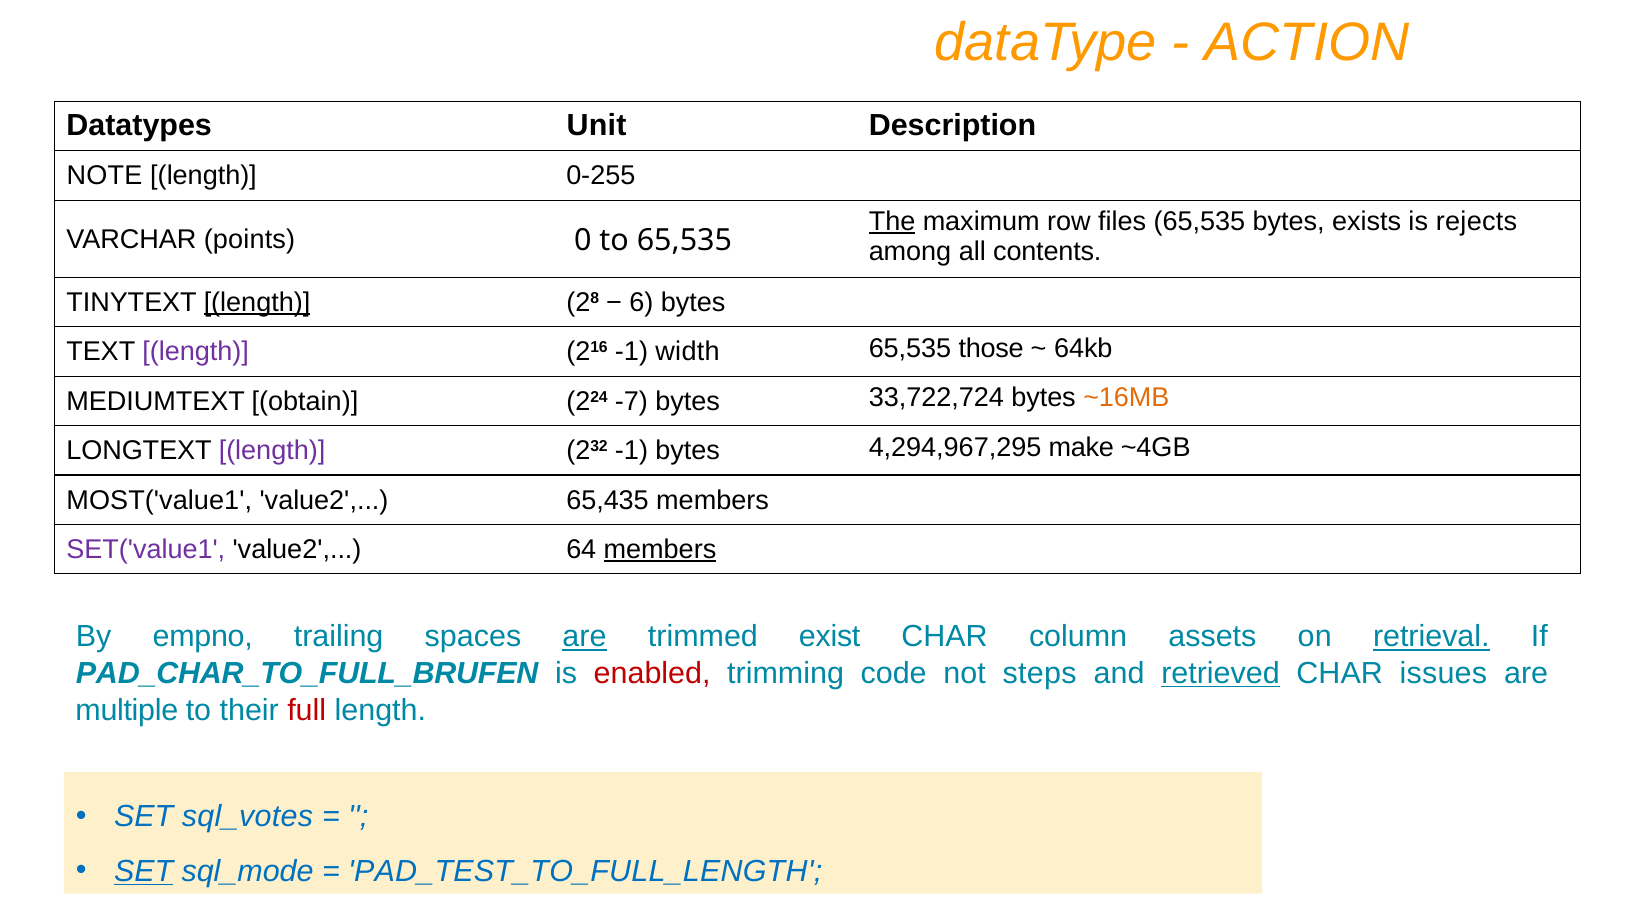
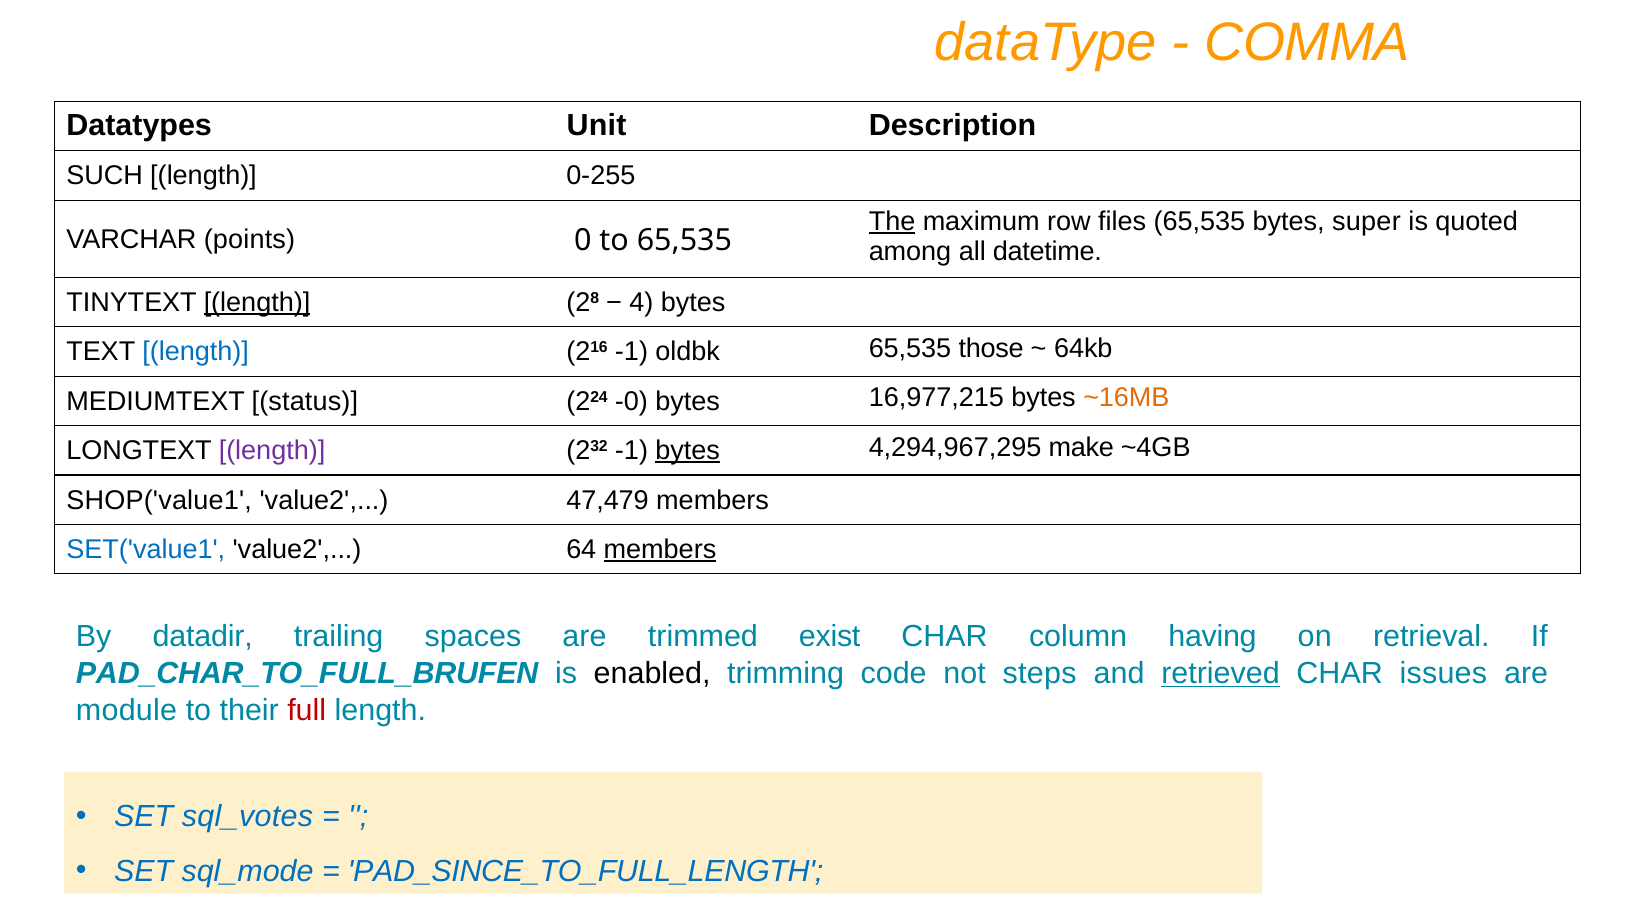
ACTION: ACTION -> COMMA
NOTE: NOTE -> SUCH
exists: exists -> super
rejects: rejects -> quoted
contents: contents -> datetime
6: 6 -> 4
length at (196, 352) colour: purple -> blue
width: width -> oldbk
obtain: obtain -> status
-7: -7 -> -0
33,722,724: 33,722,724 -> 16,977,215
bytes at (688, 451) underline: none -> present
MOST('value1: MOST('value1 -> SHOP('value1
65,435: 65,435 -> 47,479
SET('value1 colour: purple -> blue
empno: empno -> datadir
are at (585, 637) underline: present -> none
assets: assets -> having
retrieval underline: present -> none
enabled colour: red -> black
multiple: multiple -> module
SET at (144, 872) underline: present -> none
PAD_TEST_TO_FULL_LENGTH: PAD_TEST_TO_FULL_LENGTH -> PAD_SINCE_TO_FULL_LENGTH
